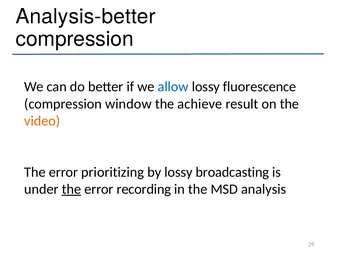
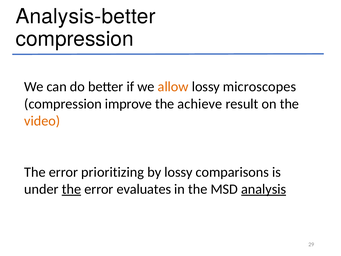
allow colour: blue -> orange
fluorescence: fluorescence -> microscopes
window: window -> improve
broadcasting: broadcasting -> comparisons
recording: recording -> evaluates
analysis underline: none -> present
